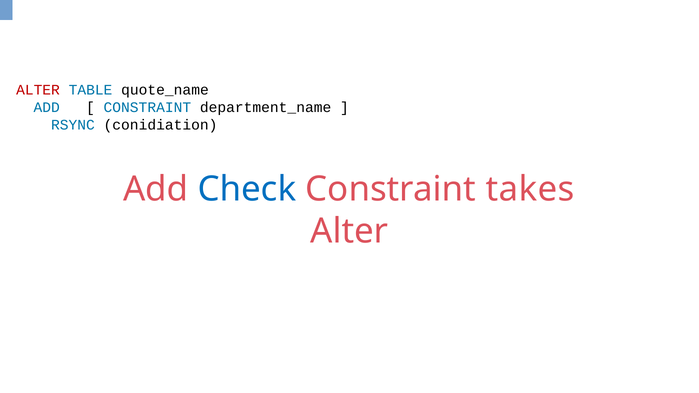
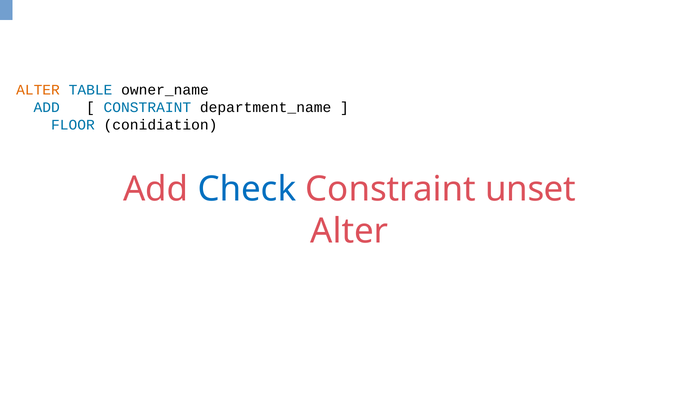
ALTER at (38, 90) colour: red -> orange
quote_name: quote_name -> owner_name
RSYNC: RSYNC -> FLOOR
takes: takes -> unset
